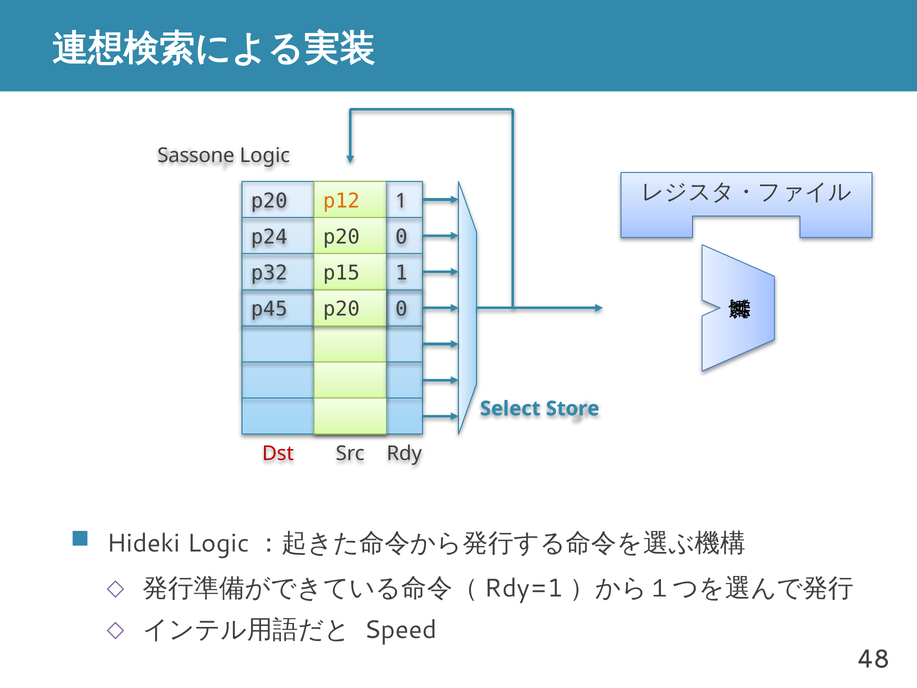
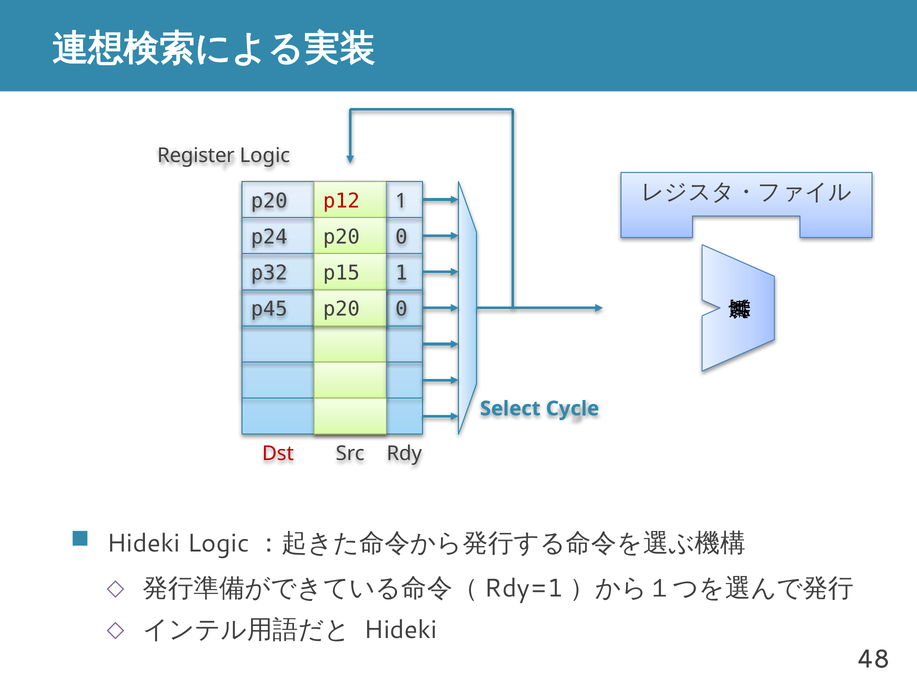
Sassone: Sassone -> Register
p12 colour: orange -> red
Store: Store -> Cycle
Speed at (401, 629): Speed -> Hideki
